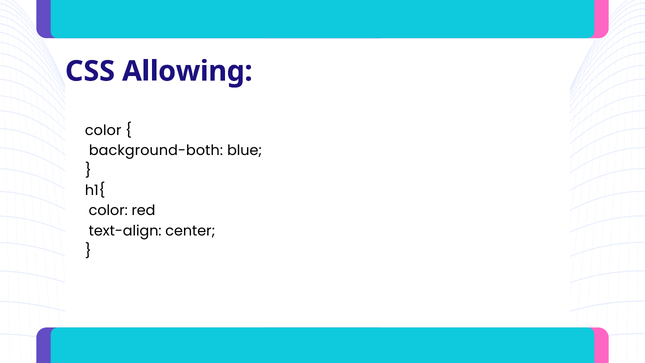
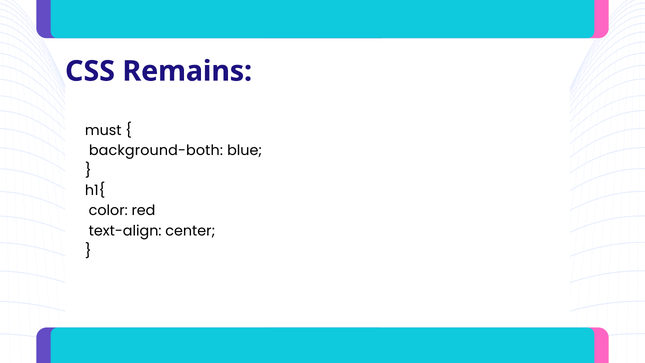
Allowing: Allowing -> Remains
color at (103, 130): color -> must
